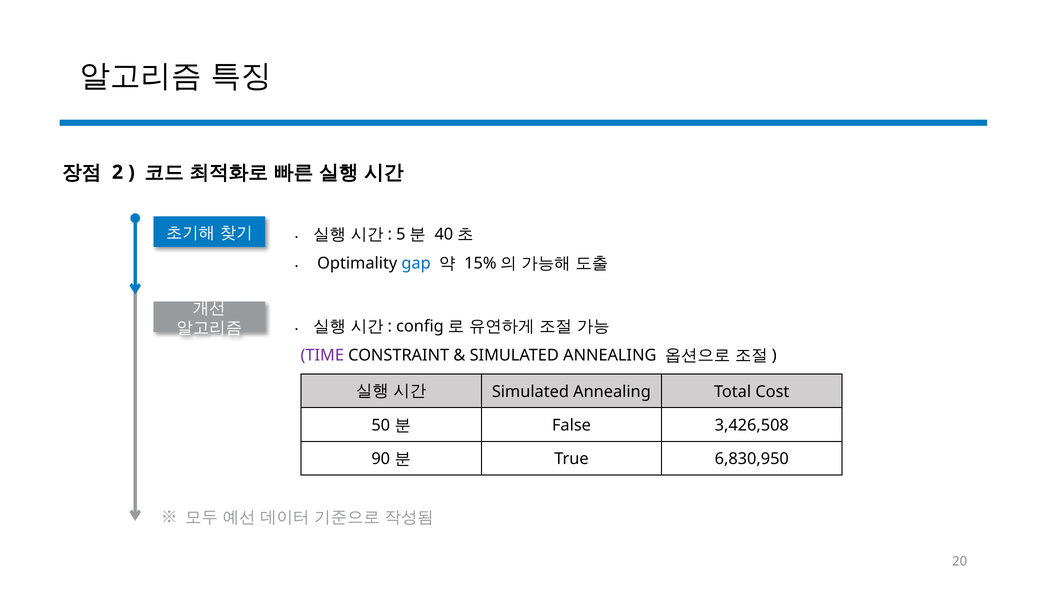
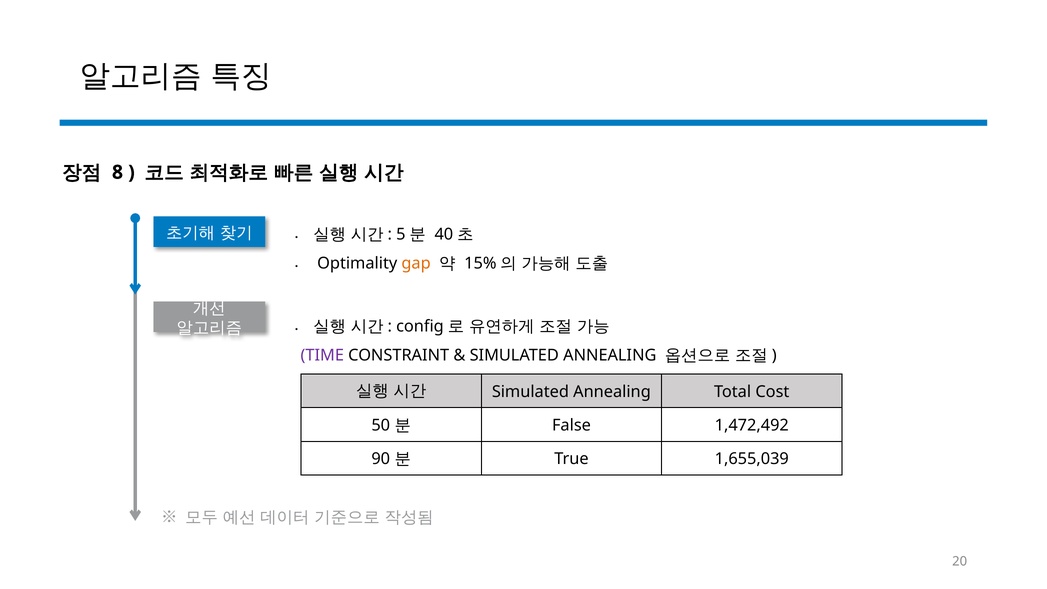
2: 2 -> 8
gap colour: blue -> orange
3,426,508: 3,426,508 -> 1,472,492
6,830,950: 6,830,950 -> 1,655,039
